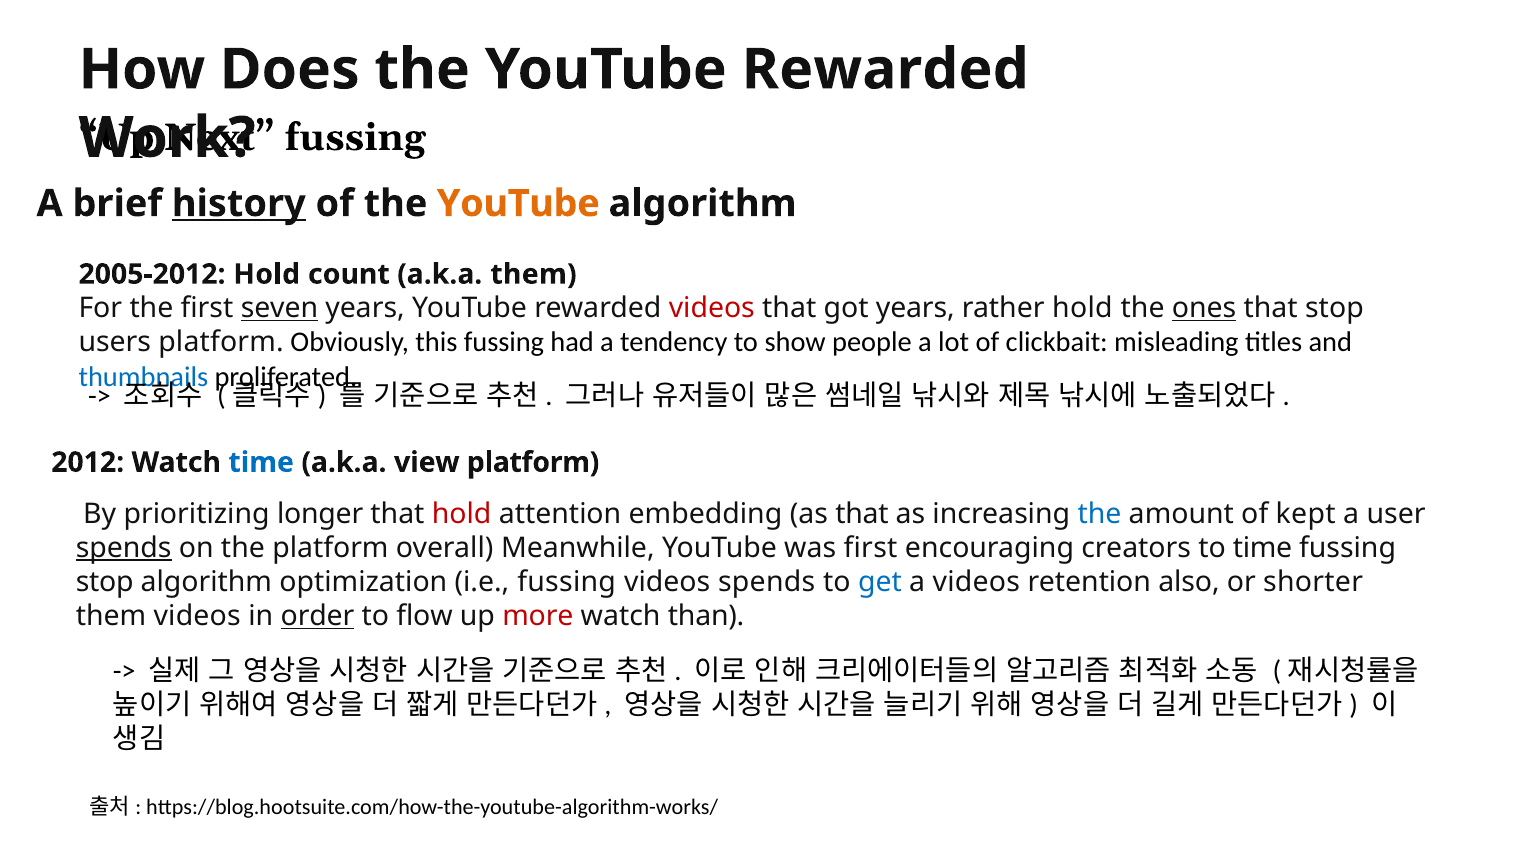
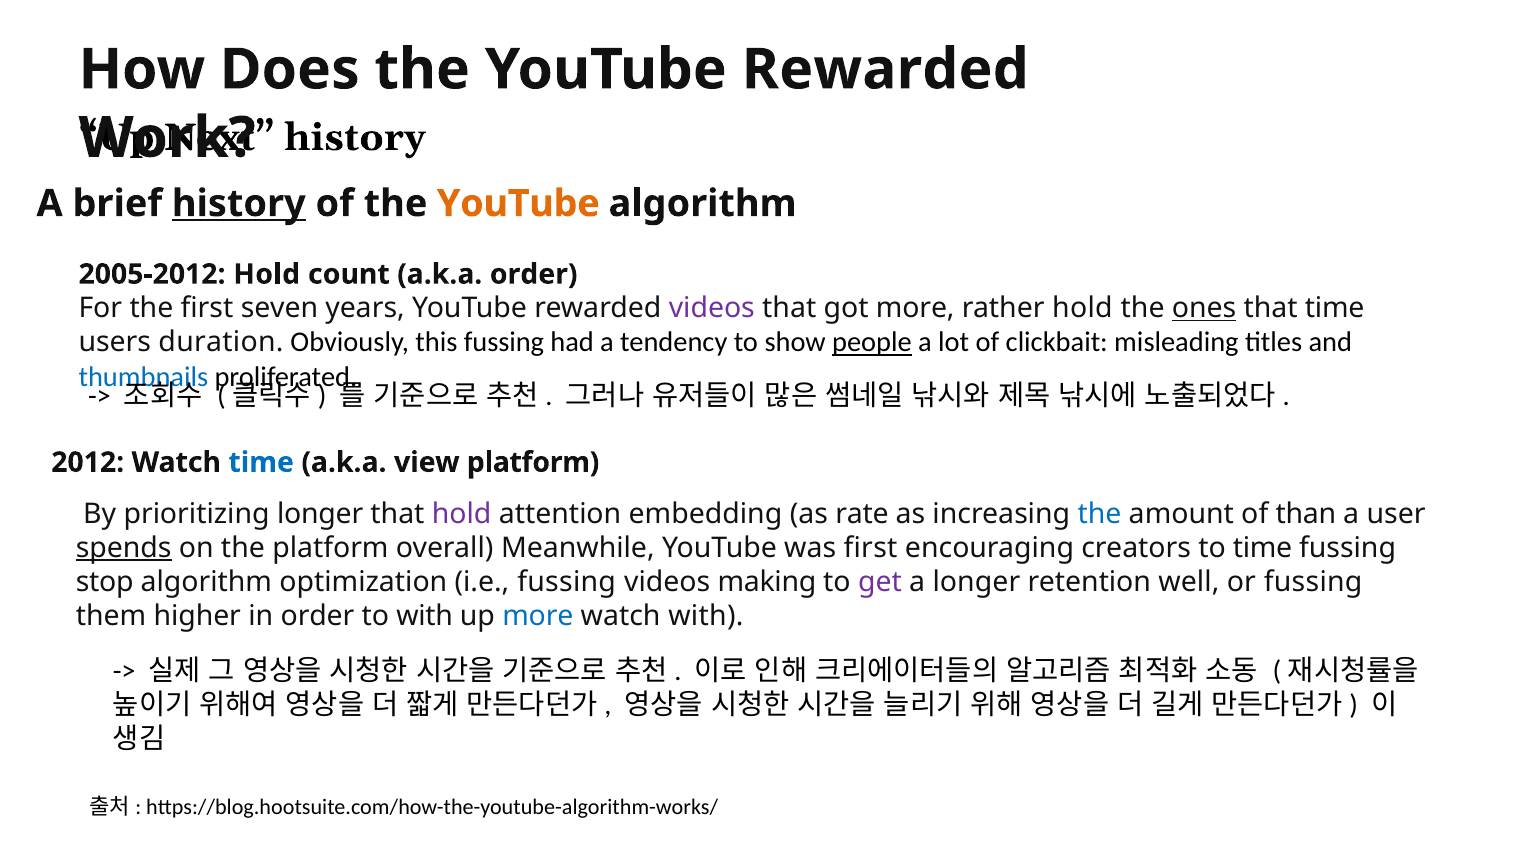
fussing at (355, 137): fussing -> history
a.k.a them: them -> order
seven underline: present -> none
videos at (712, 308) colour: red -> purple
got years: years -> more
that stop: stop -> time
users platform: platform -> duration
people underline: none -> present
hold at (462, 513) colour: red -> purple
as that: that -> rate
kept: kept -> than
videos spends: spends -> making
get colour: blue -> purple
a videos: videos -> longer
also: also -> well
or shorter: shorter -> fussing
them videos: videos -> higher
order at (318, 616) underline: present -> none
to flow: flow -> with
more at (538, 616) colour: red -> blue
watch than: than -> with
